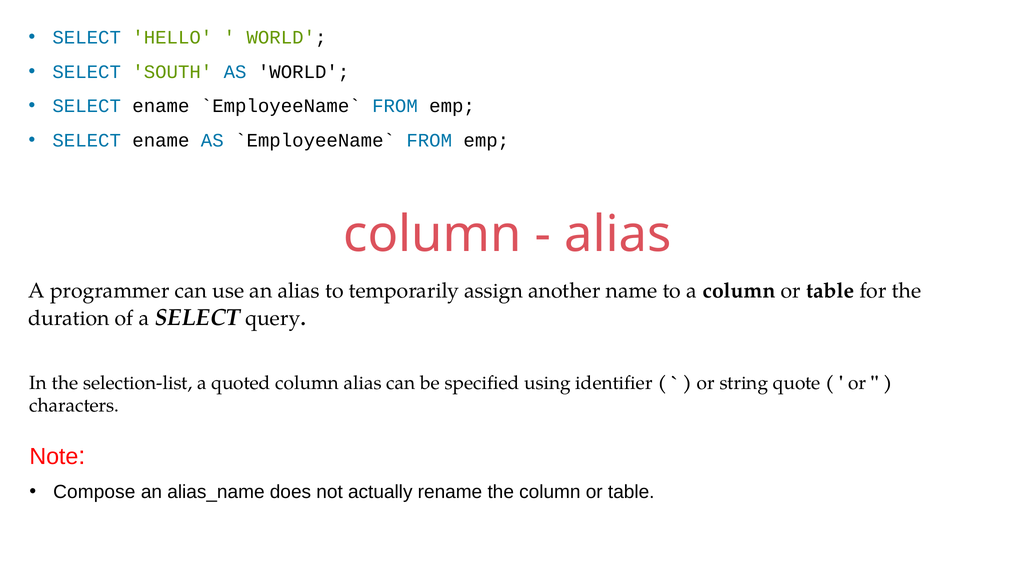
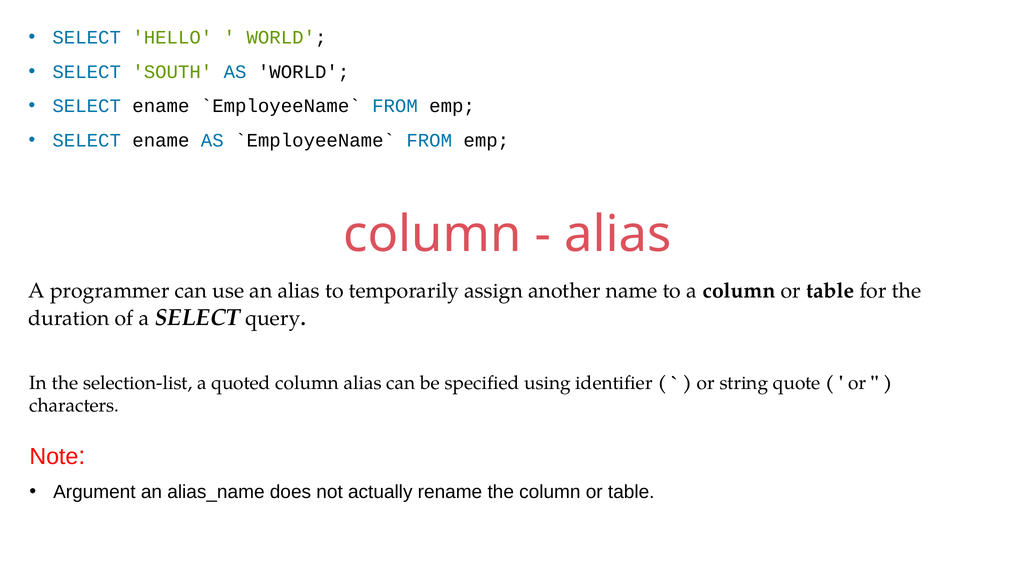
Compose: Compose -> Argument
